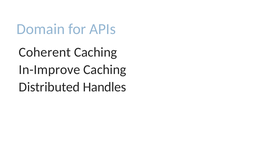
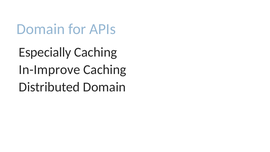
Coherent: Coherent -> Especially
Distributed Handles: Handles -> Domain
